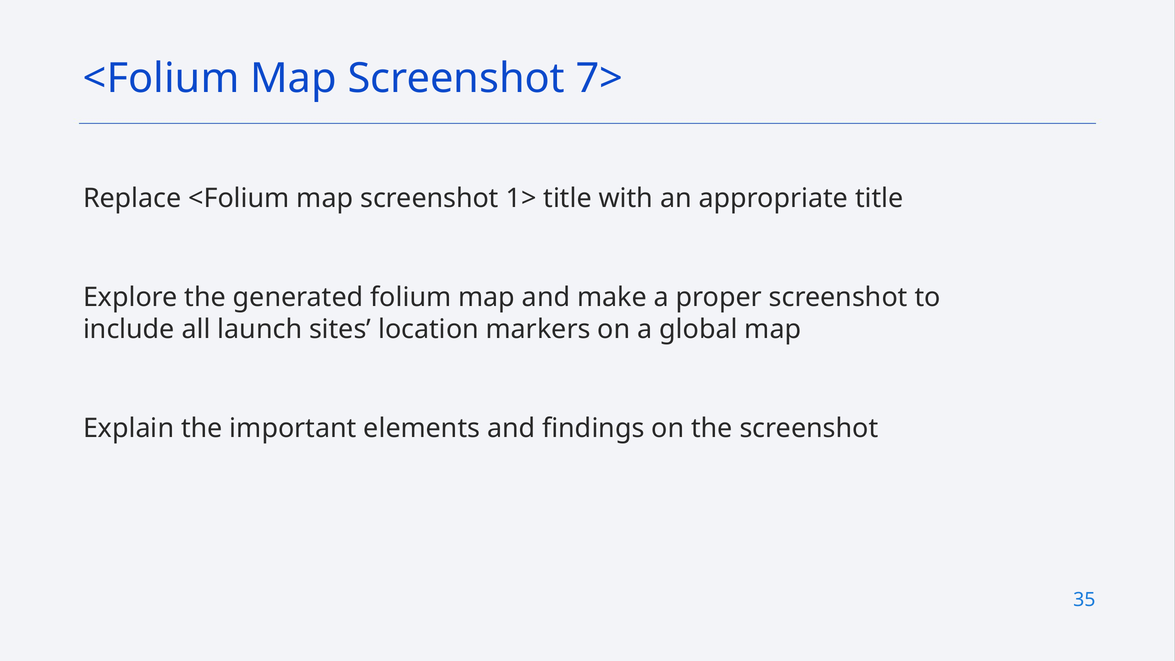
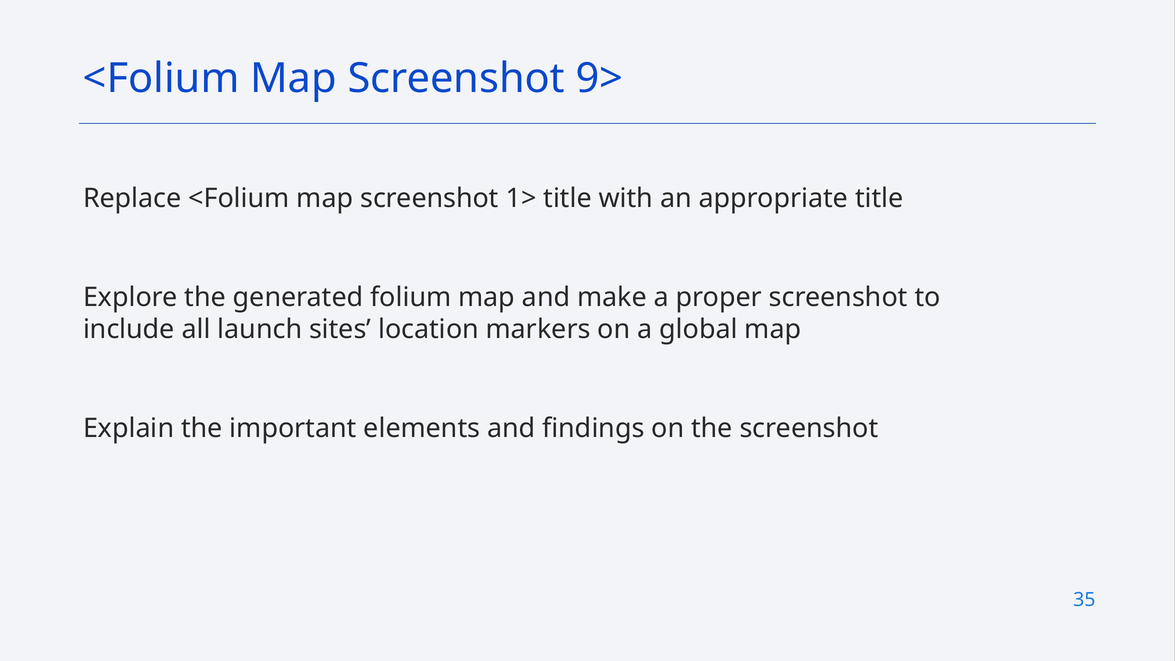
7>: 7> -> 9>
